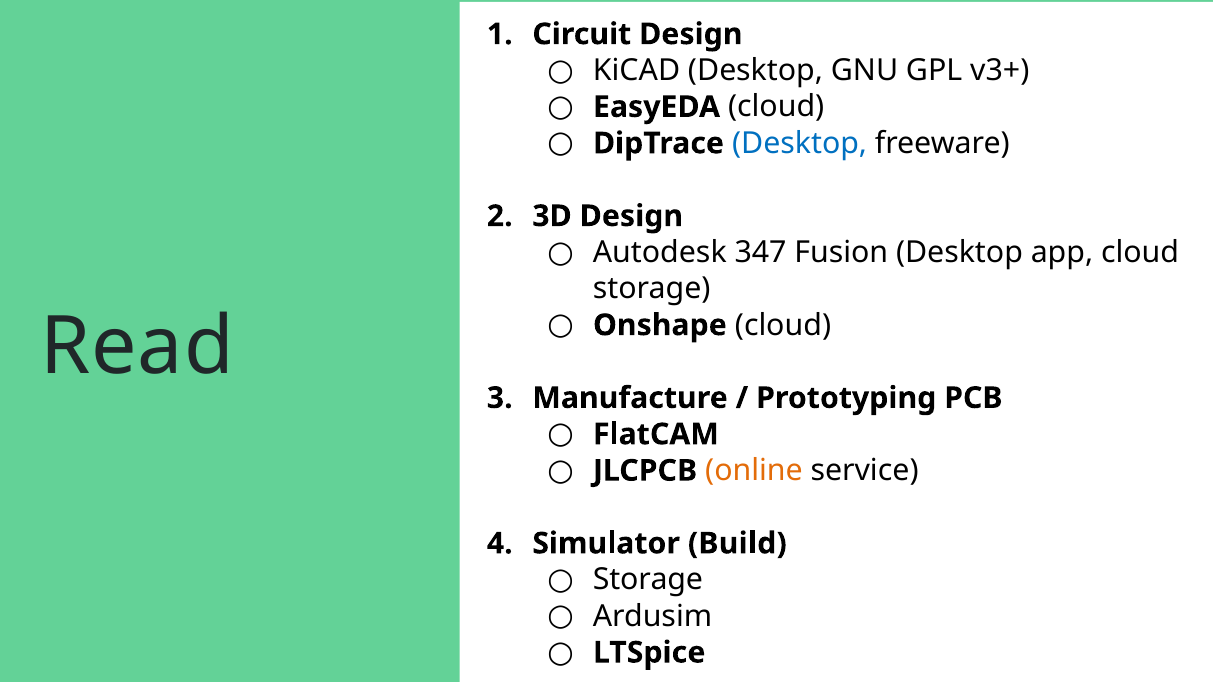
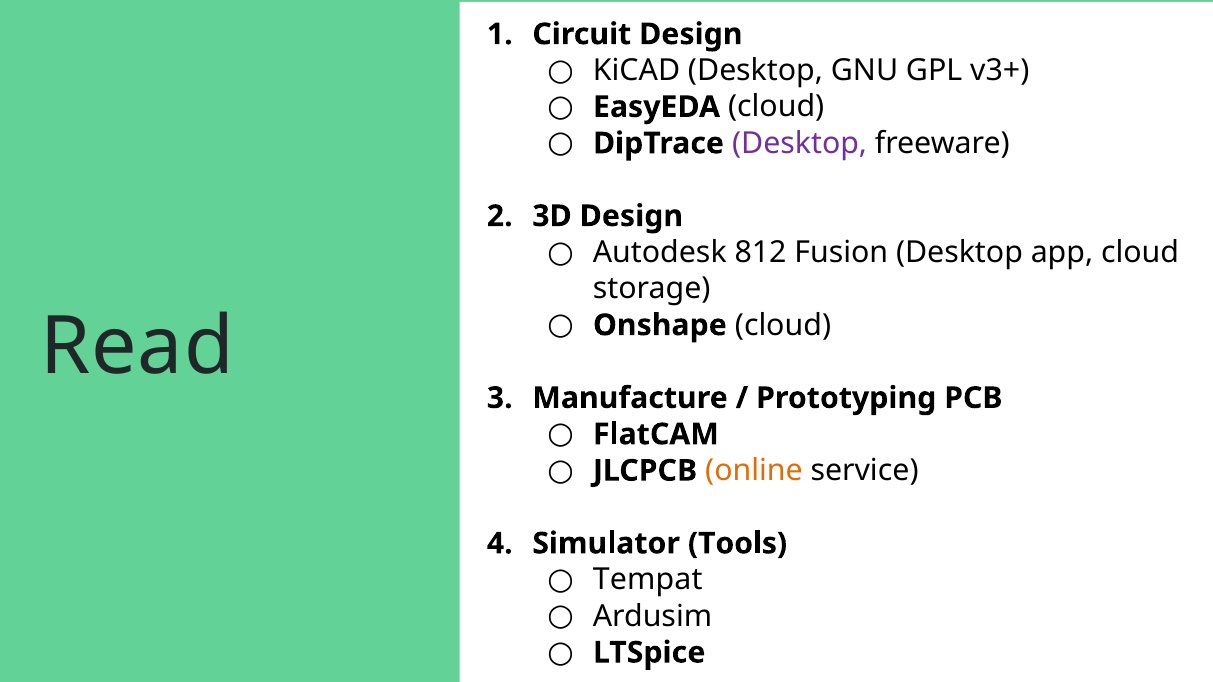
Desktop at (800, 143) colour: blue -> purple
347: 347 -> 812
Build: Build -> Tools
Storage at (648, 580): Storage -> Tempat
